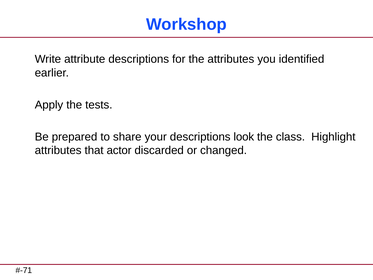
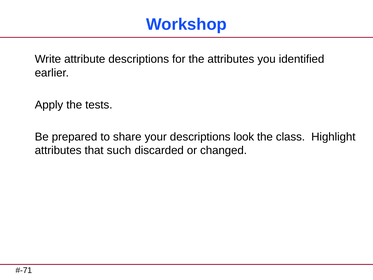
actor: actor -> such
